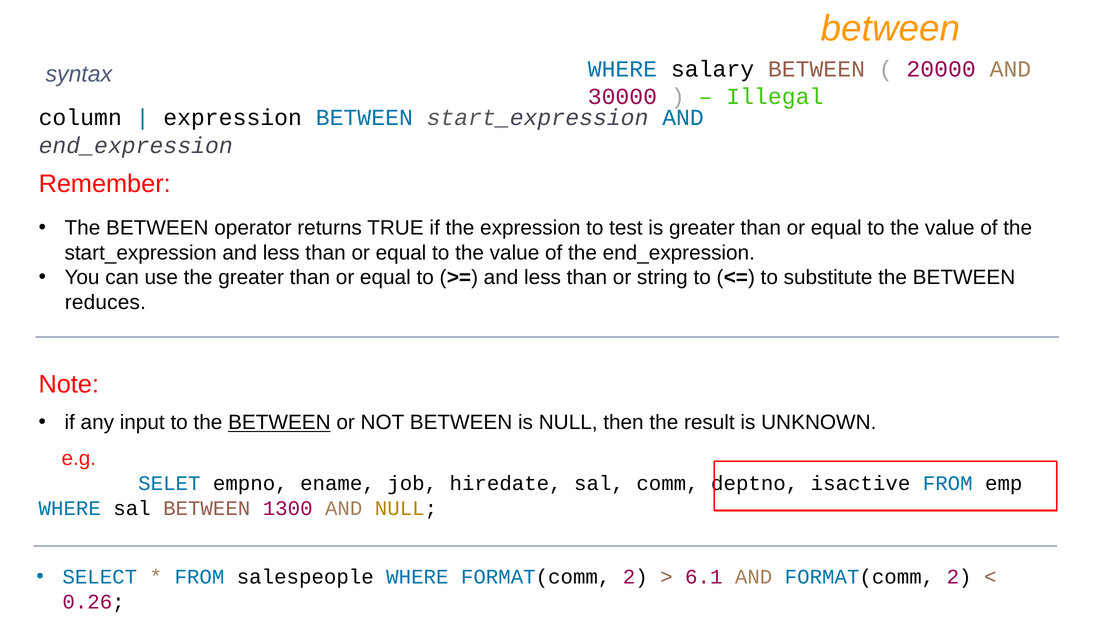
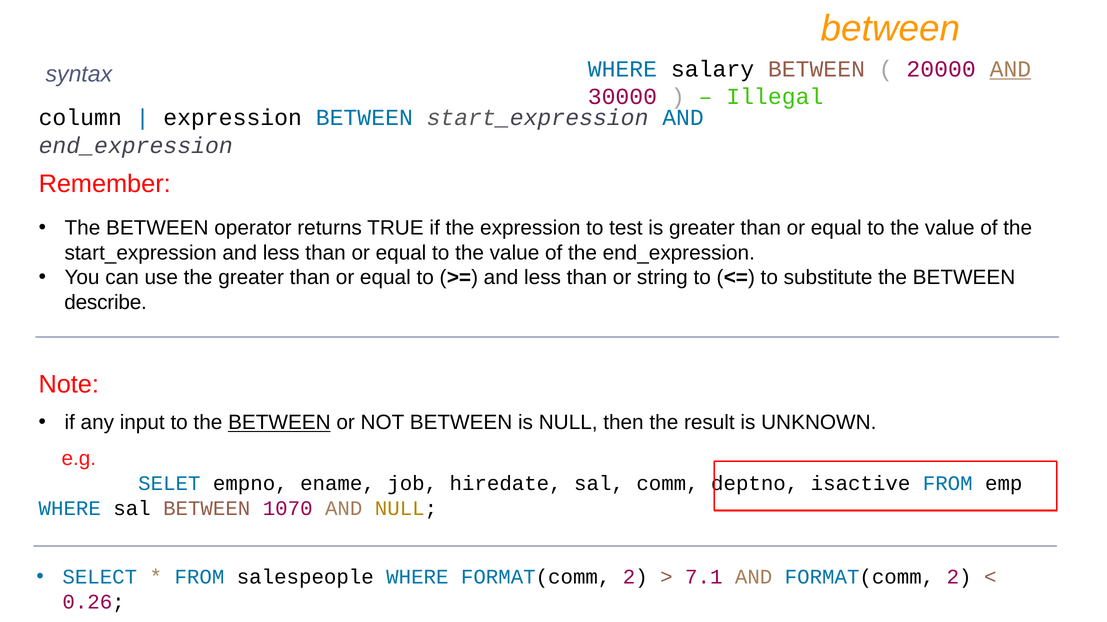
AND at (1010, 69) underline: none -> present
reduces: reduces -> describe
1300: 1300 -> 1070
6.1: 6.1 -> 7.1
